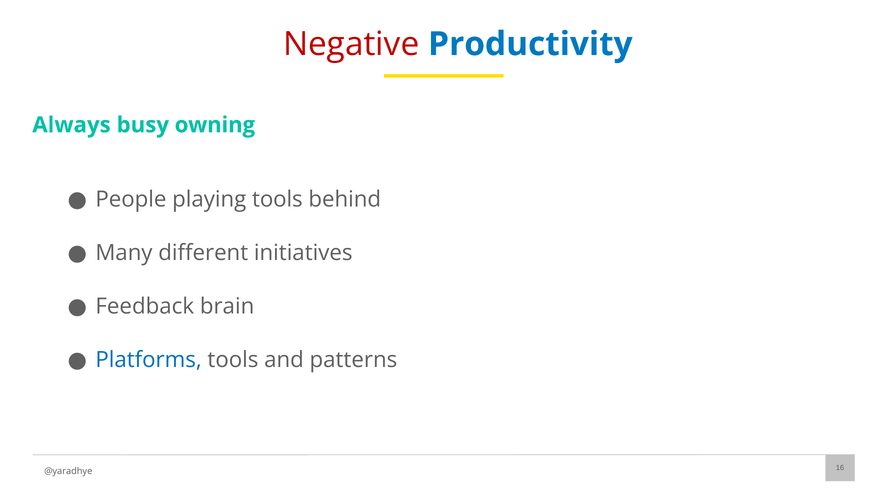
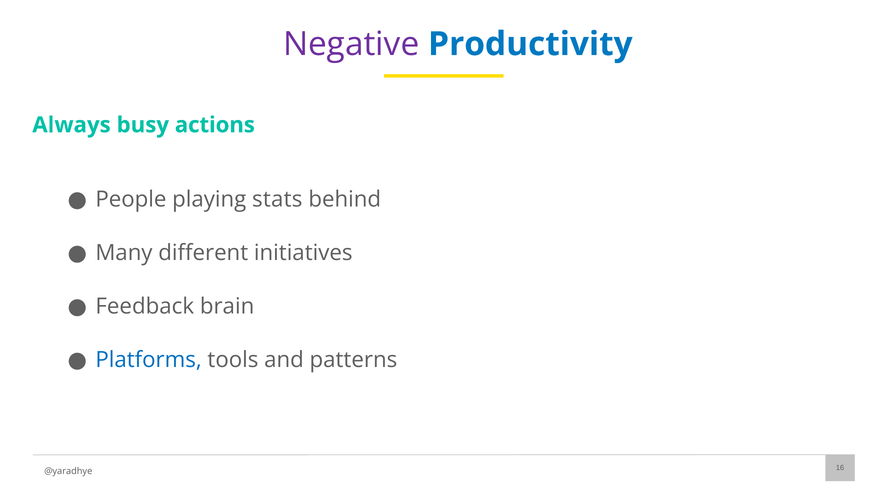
Negative colour: red -> purple
owning: owning -> actions
playing tools: tools -> stats
